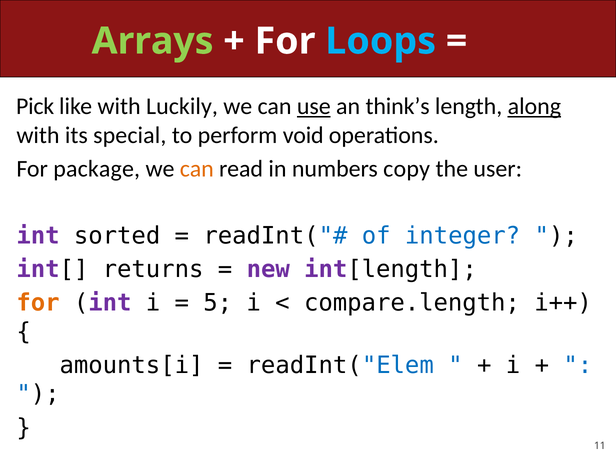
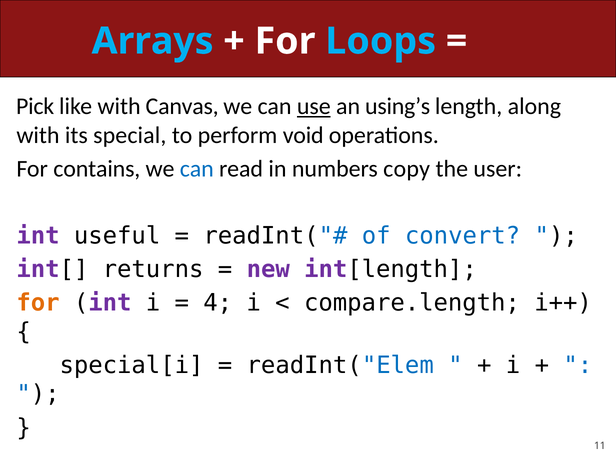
Arrays colour: light green -> light blue
Luckily: Luckily -> Canvas
think’s: think’s -> using’s
along underline: present -> none
package: package -> contains
can at (197, 169) colour: orange -> blue
sorted: sorted -> useful
integer: integer -> convert
5: 5 -> 4
amounts[i: amounts[i -> special[i
